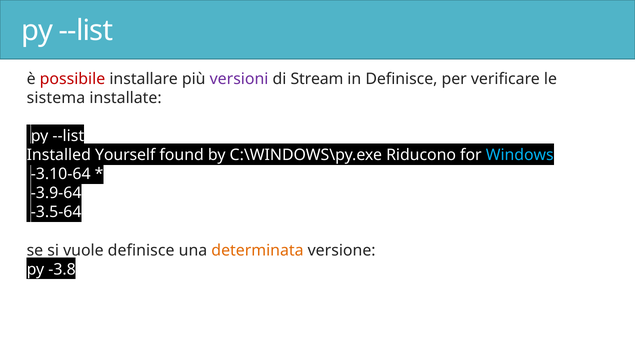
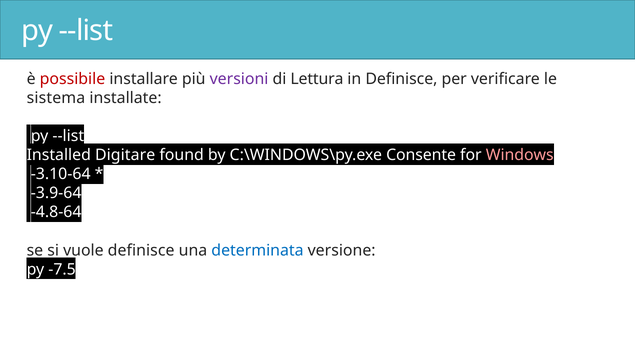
Stream: Stream -> Lettura
Yourself: Yourself -> Digitare
Riducono: Riducono -> Consente
Windows colour: light blue -> pink
-3.5-64: -3.5-64 -> -4.8-64
determinata colour: orange -> blue
-3.8: -3.8 -> -7.5
